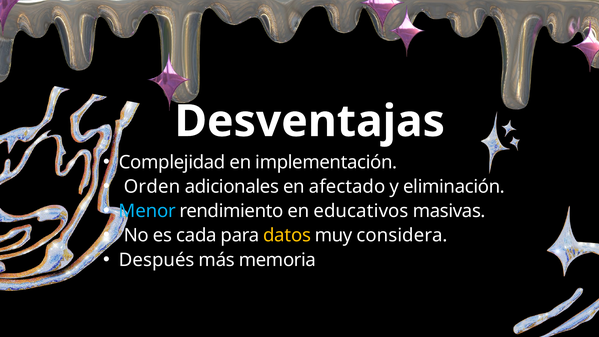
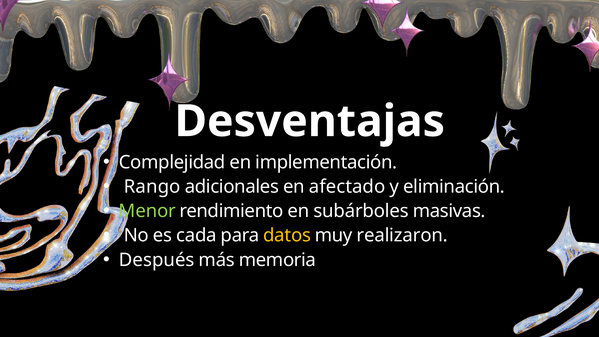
Orden: Orden -> Rango
Menor colour: light blue -> light green
educativos: educativos -> subárboles
considera: considera -> realizaron
